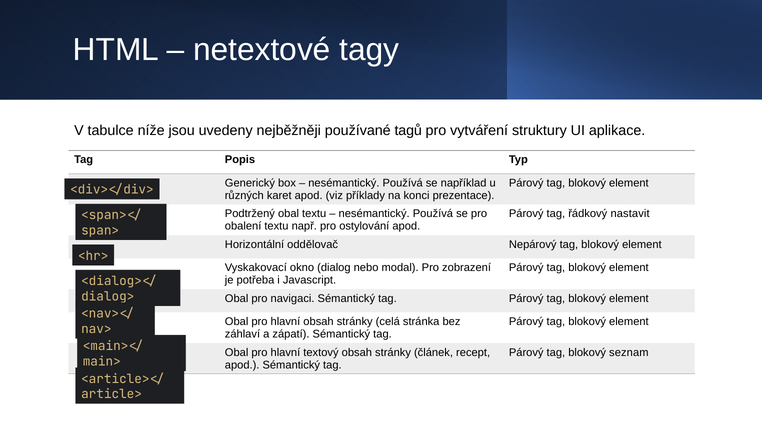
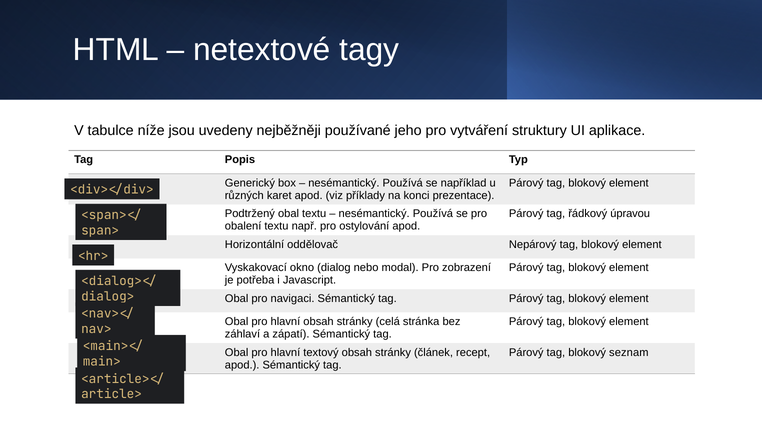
tagů: tagů -> jeho
nastavit: nastavit -> úpravou
